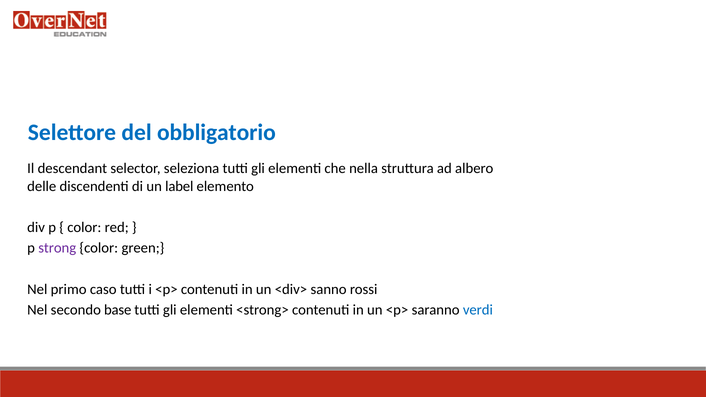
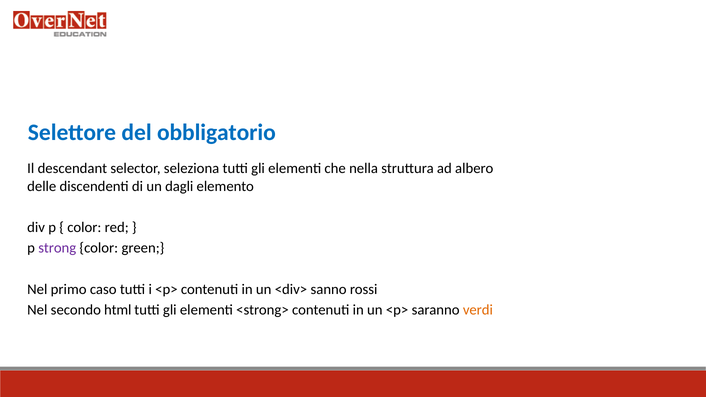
label: label -> dagli
base: base -> html
verdi colour: blue -> orange
